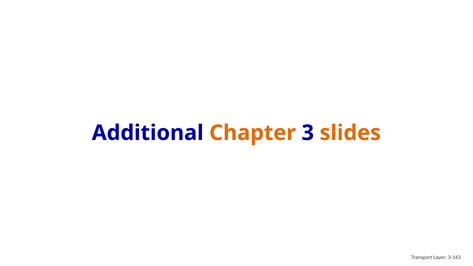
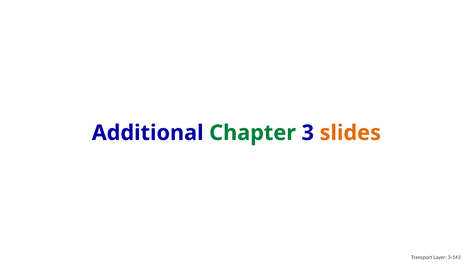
Chapter colour: orange -> green
